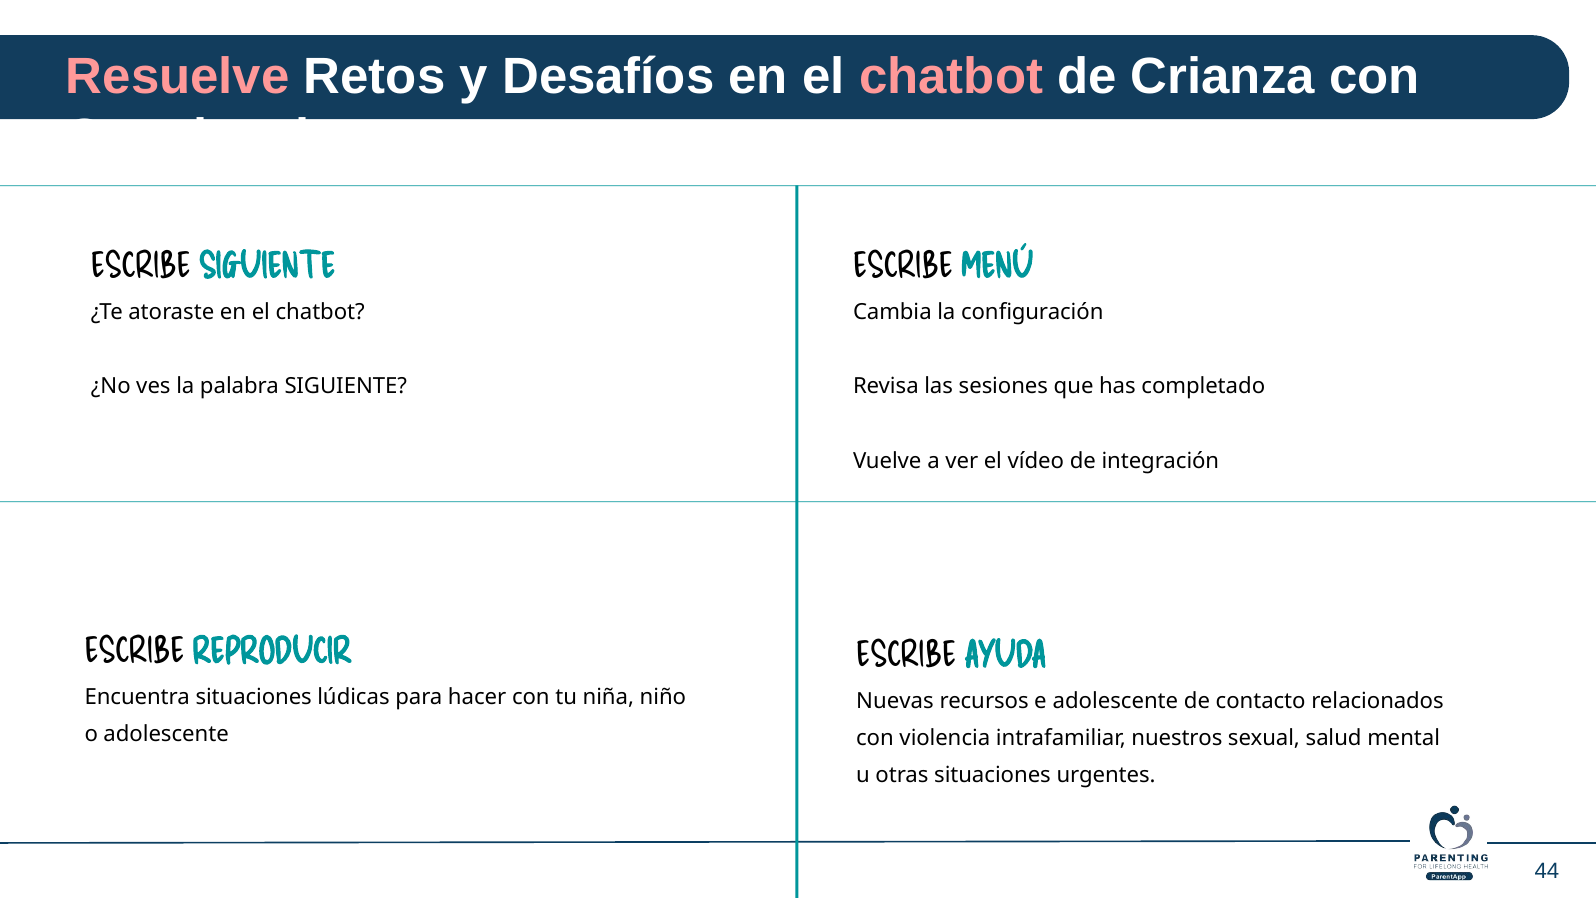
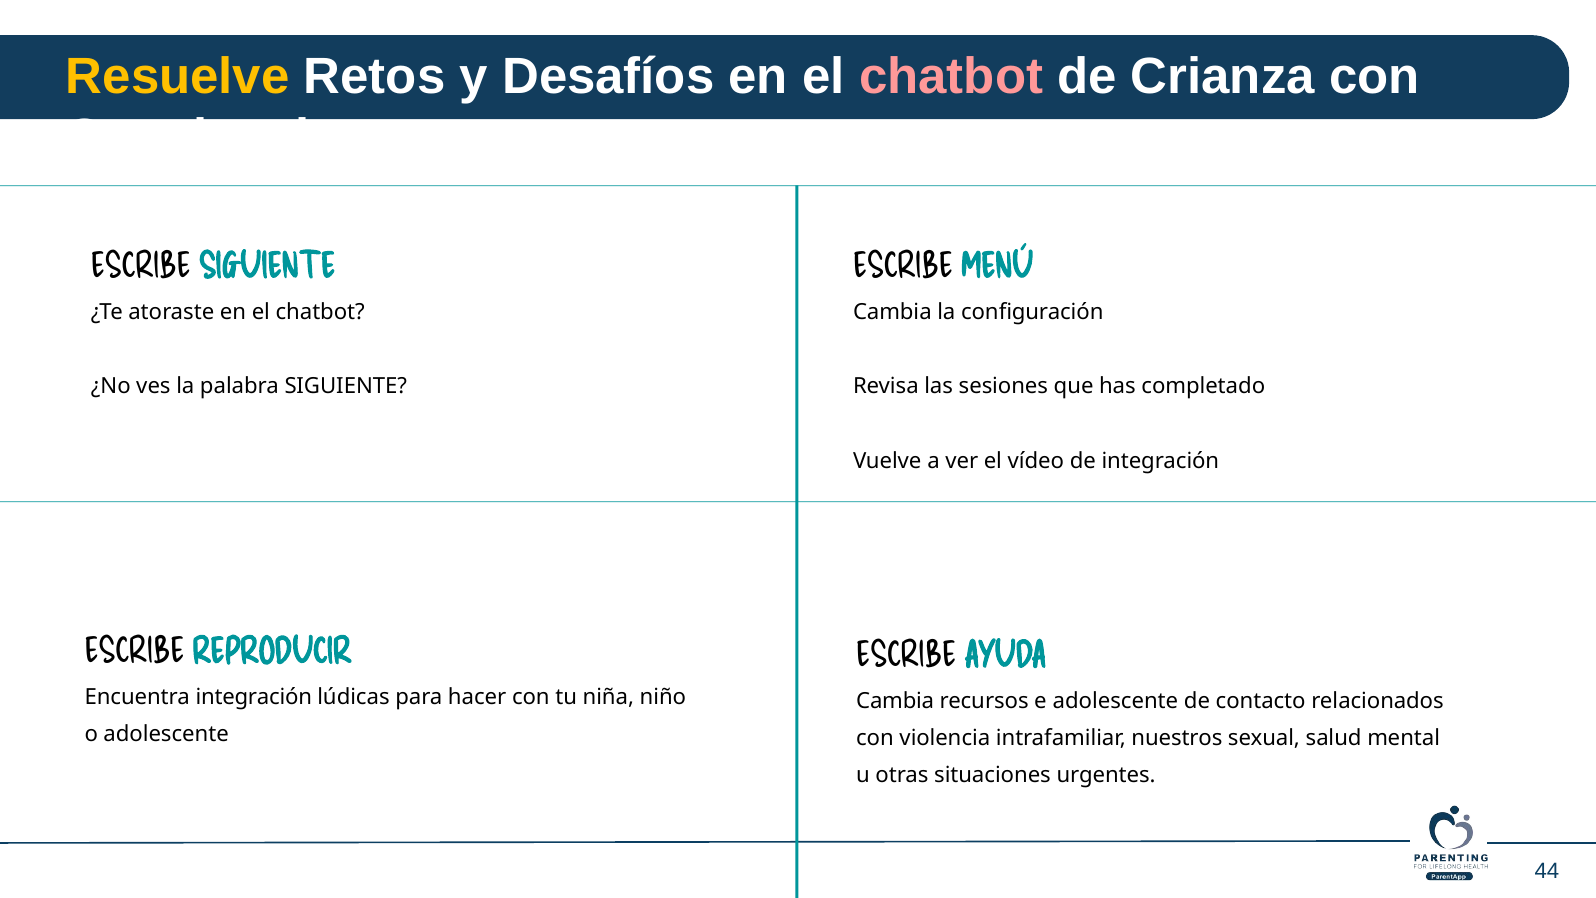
Resuelve colour: pink -> yellow
Encuentra situaciones: situaciones -> integración
Nuevas at (895, 701): Nuevas -> Cambia
